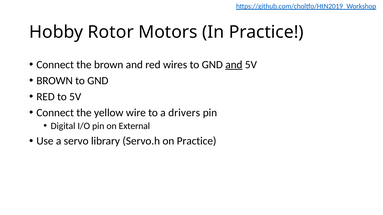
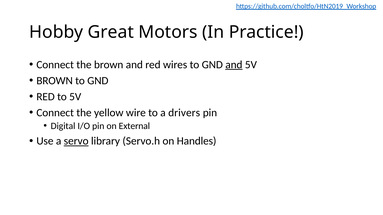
Rotor: Rotor -> Great
servo underline: none -> present
on Practice: Practice -> Handles
